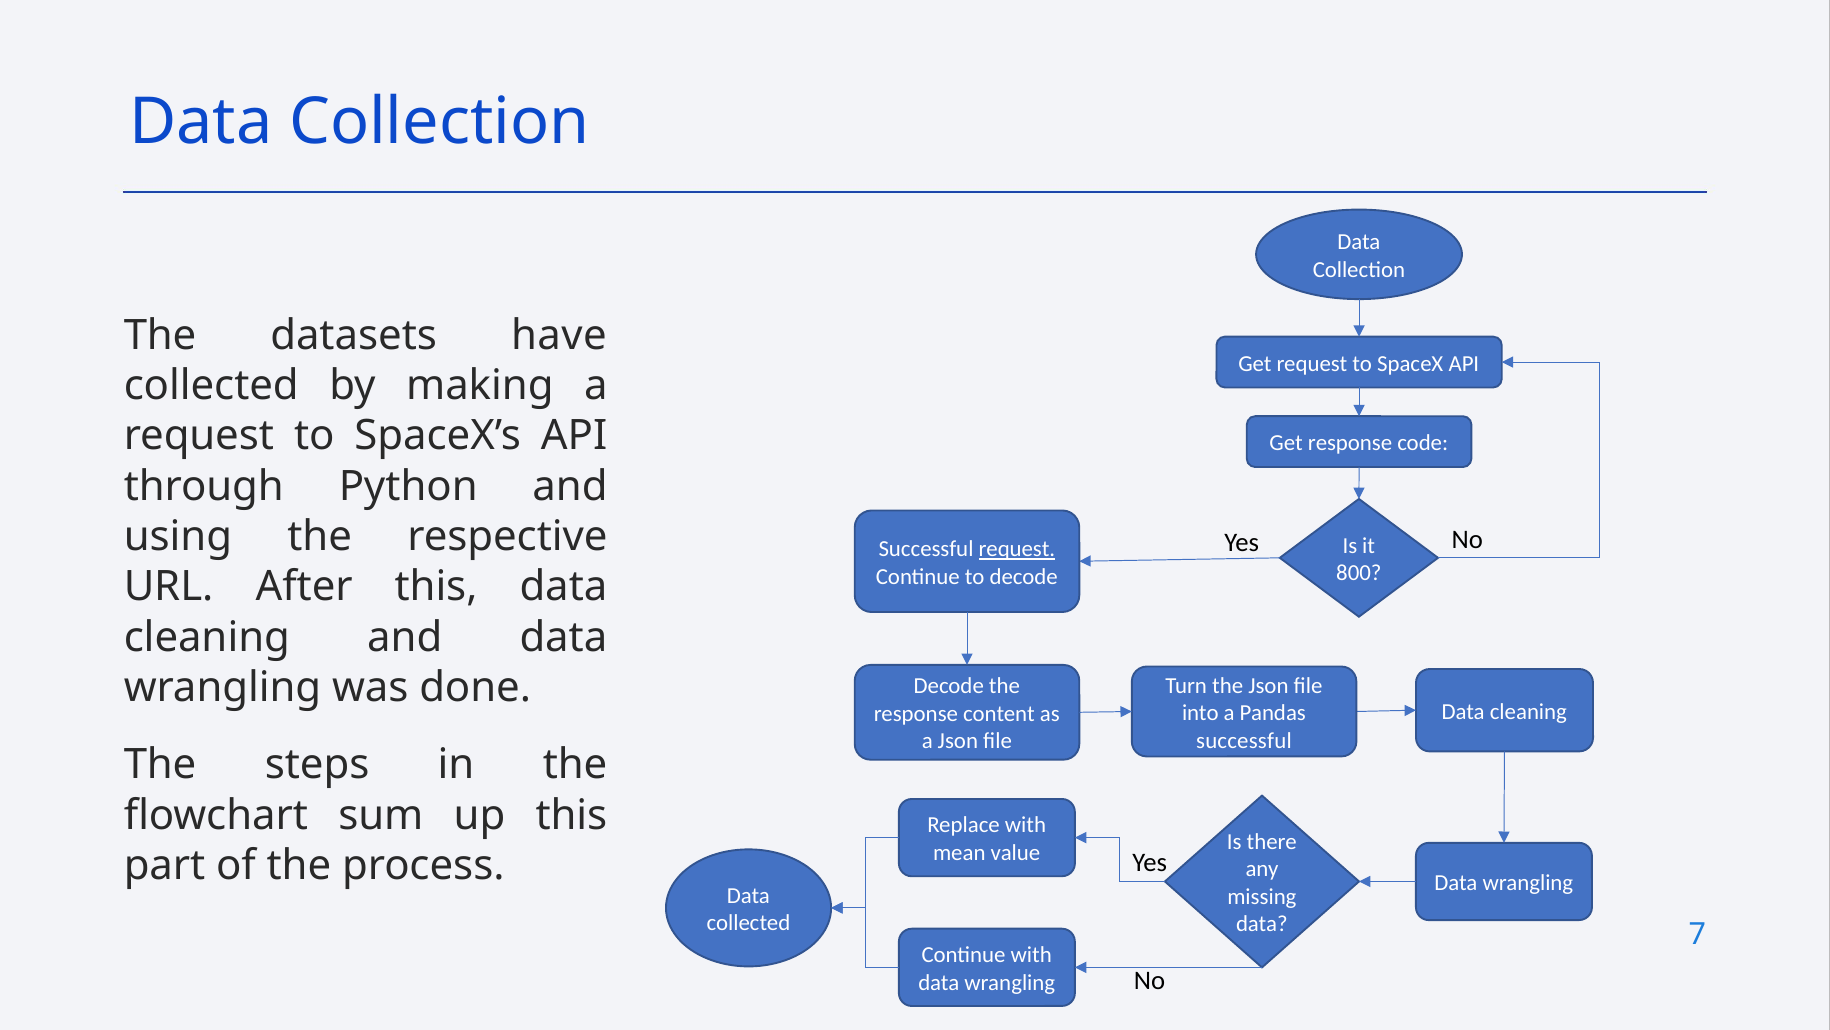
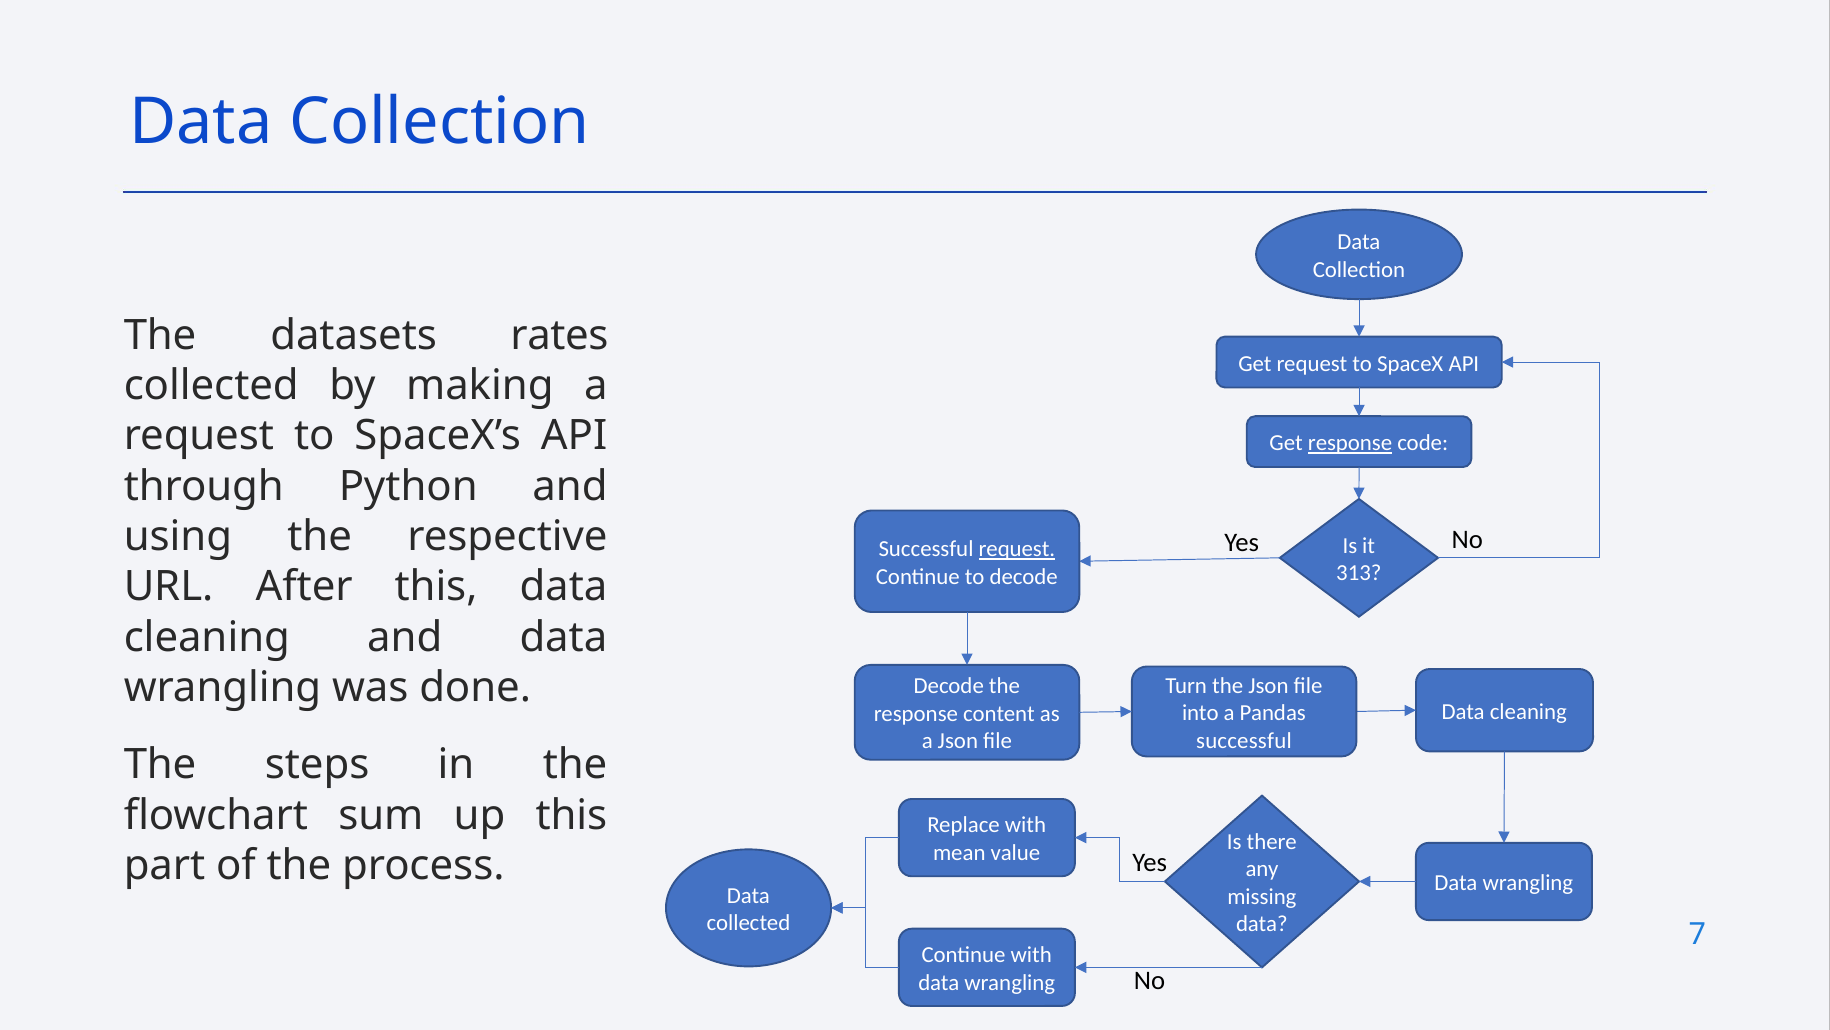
have: have -> rates
response at (1350, 443) underline: none -> present
800: 800 -> 313
